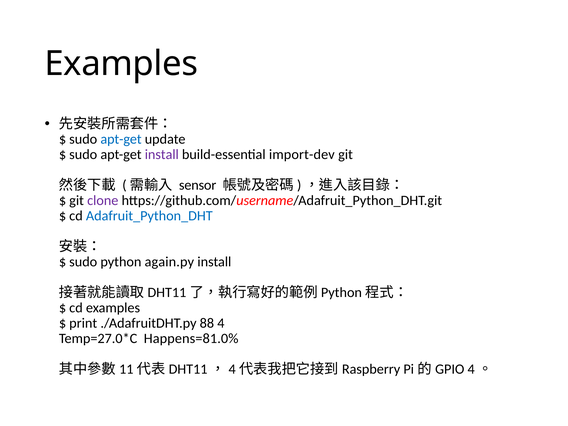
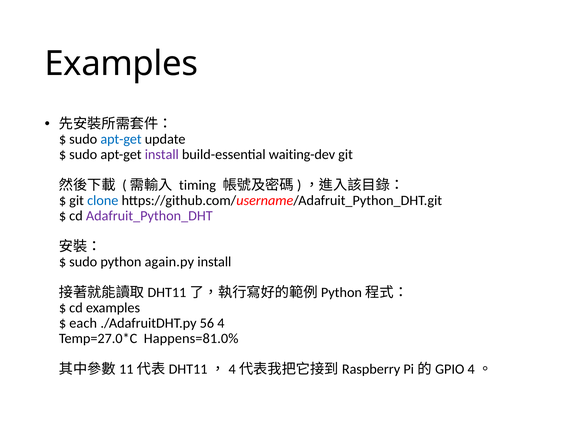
import-dev: import-dev -> waiting-dev
sensor: sensor -> timing
clone colour: purple -> blue
Adafruit_Python_DHT colour: blue -> purple
print: print -> each
88: 88 -> 56
